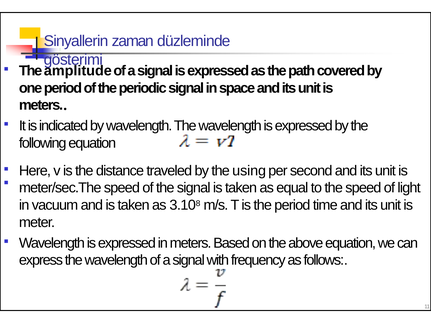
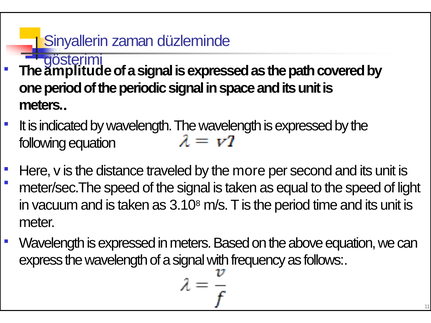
using: using -> more
